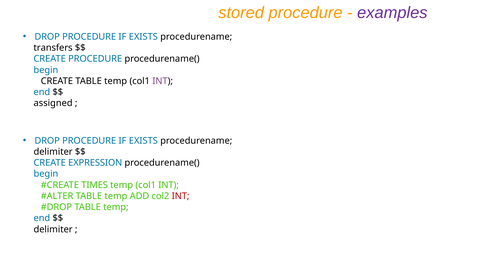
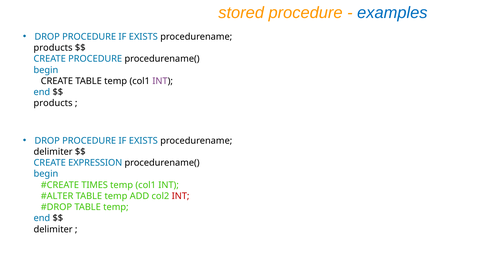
examples colour: purple -> blue
transfers at (53, 48): transfers -> products
assigned at (53, 103): assigned -> products
